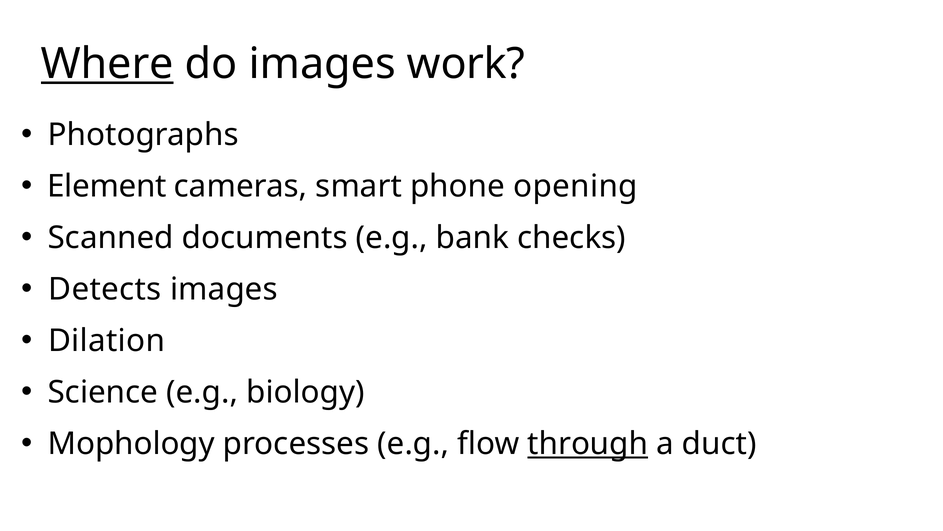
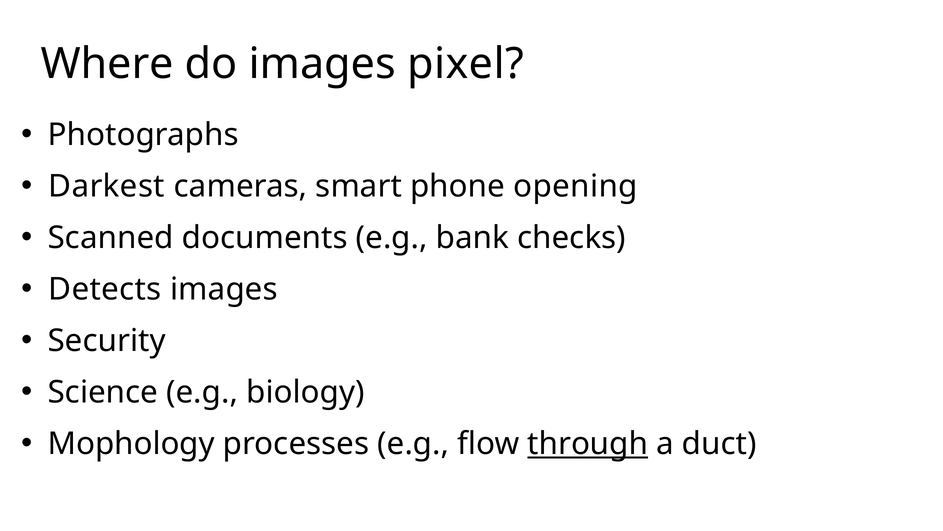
Where underline: present -> none
work: work -> pixel
Element: Element -> Darkest
Dilation: Dilation -> Security
